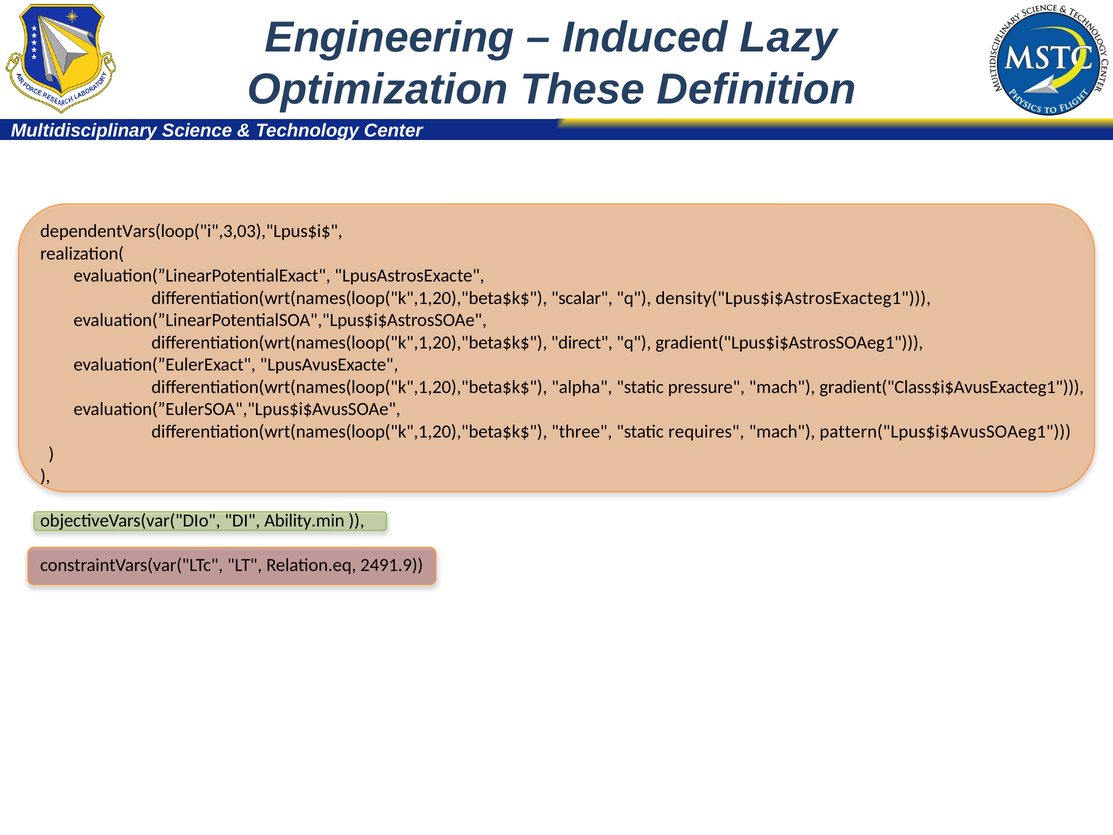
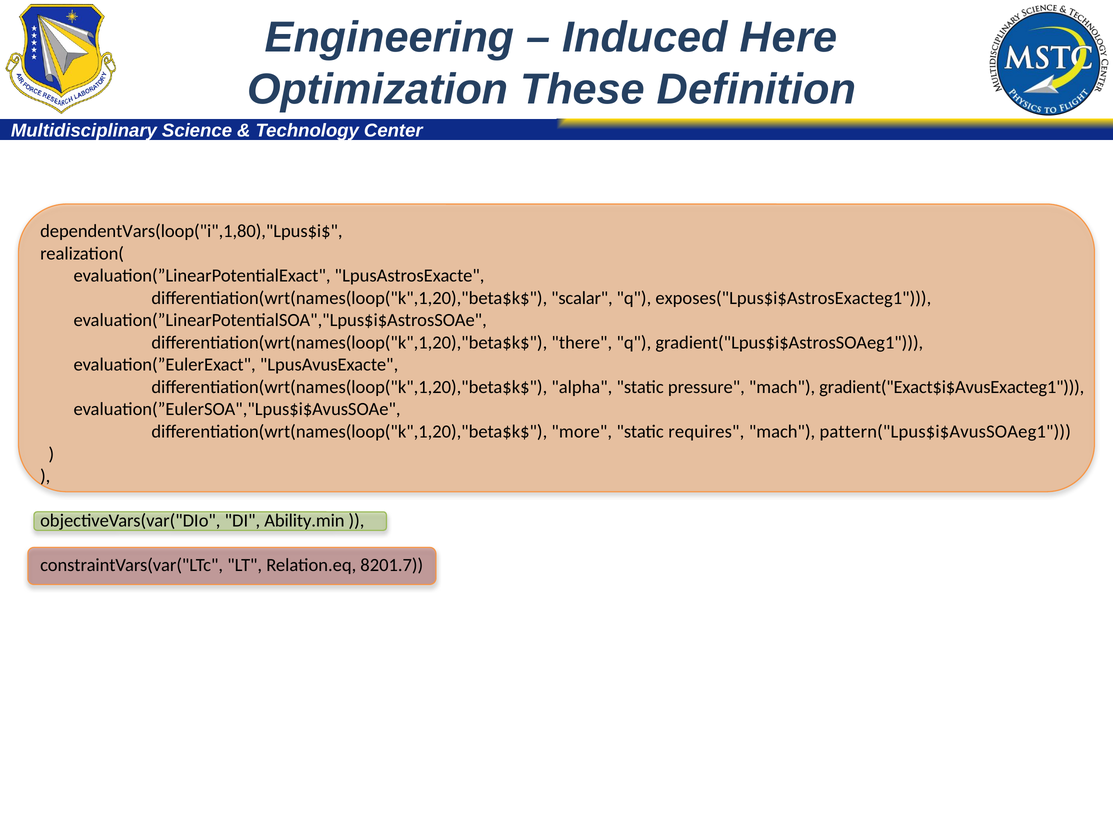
Lazy: Lazy -> Here
dependentVars(loop("i",3,03),"Lpus$i$: dependentVars(loop("i",3,03),"Lpus$i$ -> dependentVars(loop("i",1,80),"Lpus$i$
density("Lpus$i$AstrosExacteg1: density("Lpus$i$AstrosExacteg1 -> exposes("Lpus$i$AstrosExacteg1
direct: direct -> there
gradient("Class$i$AvusExacteg1: gradient("Class$i$AvusExacteg1 -> gradient("Exact$i$AvusExacteg1
three: three -> more
2491.9: 2491.9 -> 8201.7
